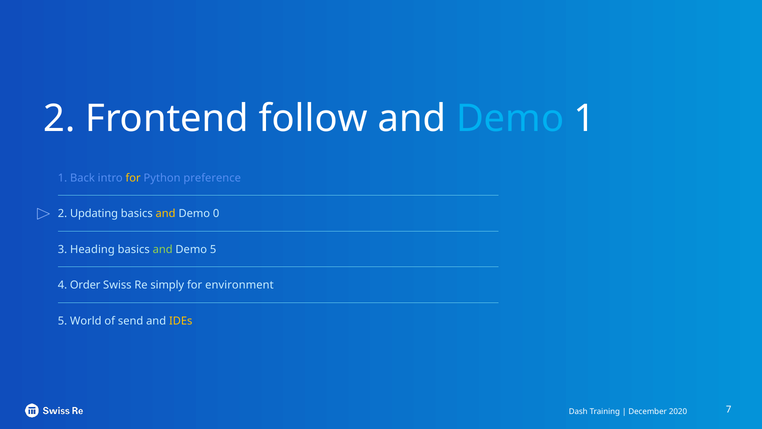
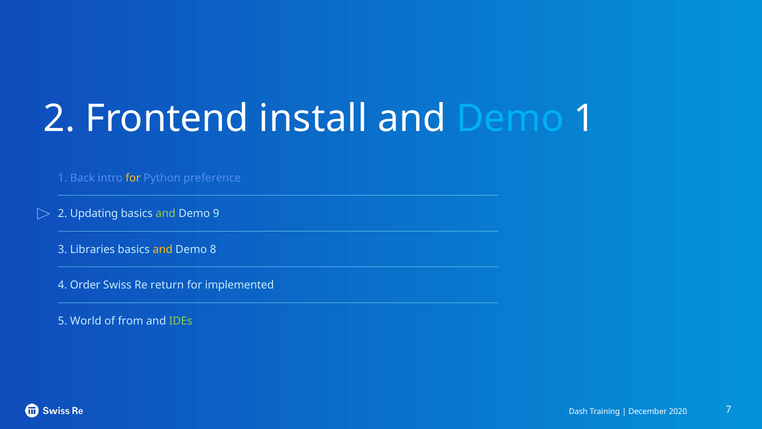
follow: follow -> install
and at (166, 214) colour: yellow -> light green
0: 0 -> 9
Heading: Heading -> Libraries
and at (163, 249) colour: light green -> yellow
Demo 5: 5 -> 8
simply: simply -> return
environment: environment -> implemented
send: send -> from
IDEs colour: yellow -> light green
